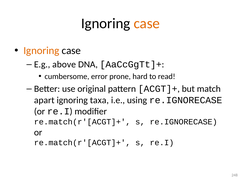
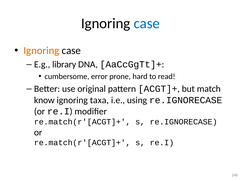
case at (147, 23) colour: orange -> blue
above: above -> library
apart: apart -> know
